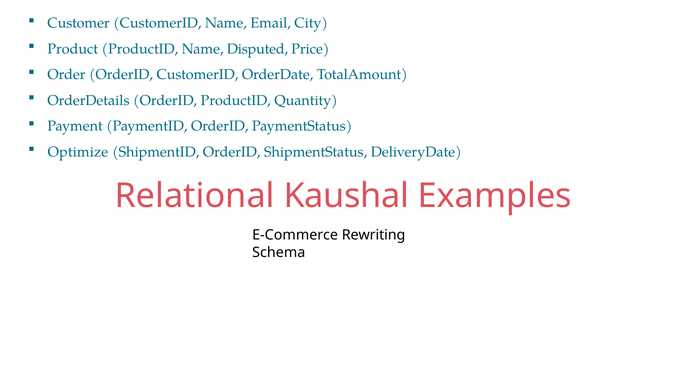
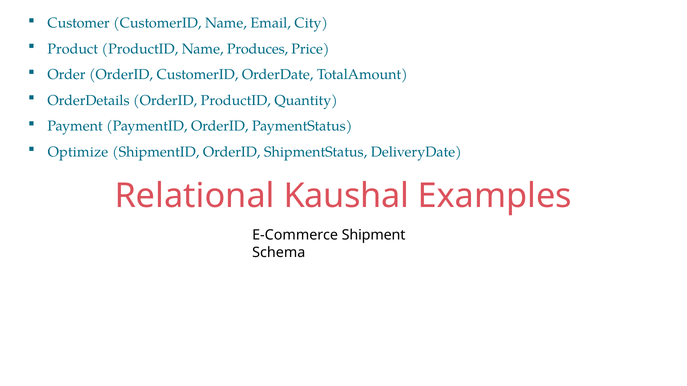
Disputed: Disputed -> Produces
Rewriting: Rewriting -> Shipment
